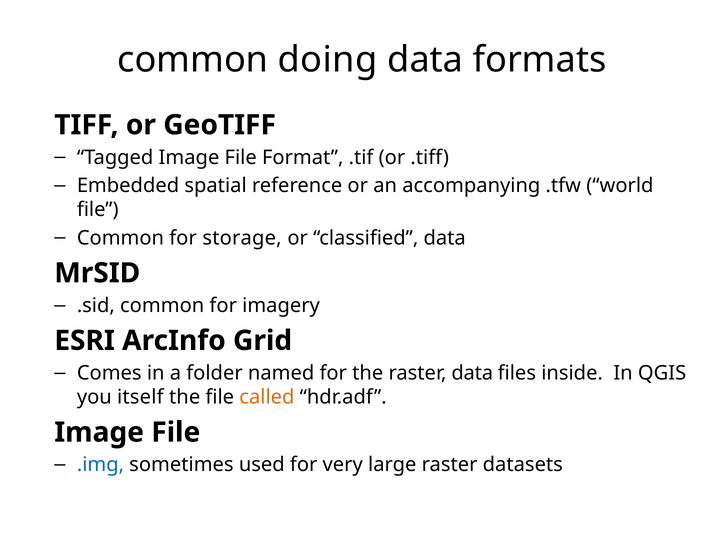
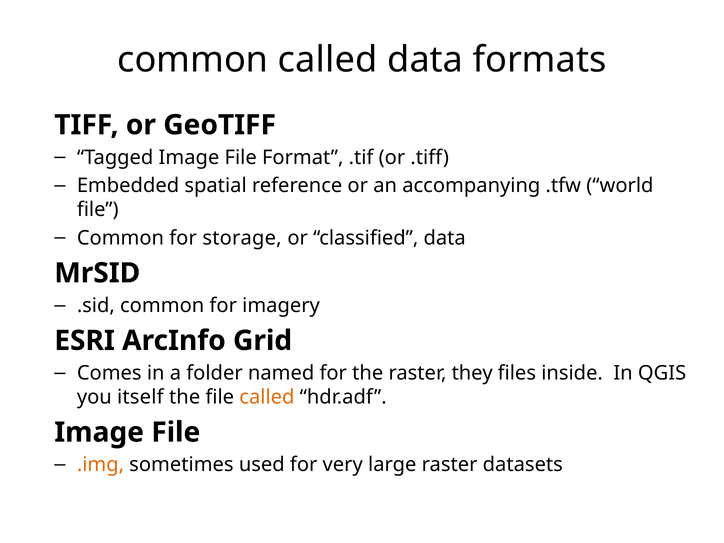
common doing: doing -> called
raster data: data -> they
.img colour: blue -> orange
